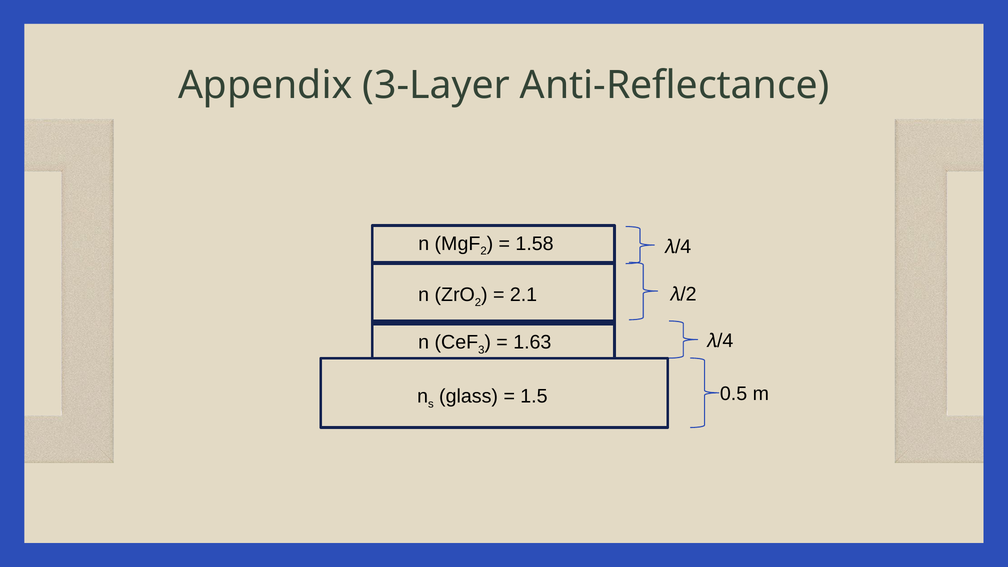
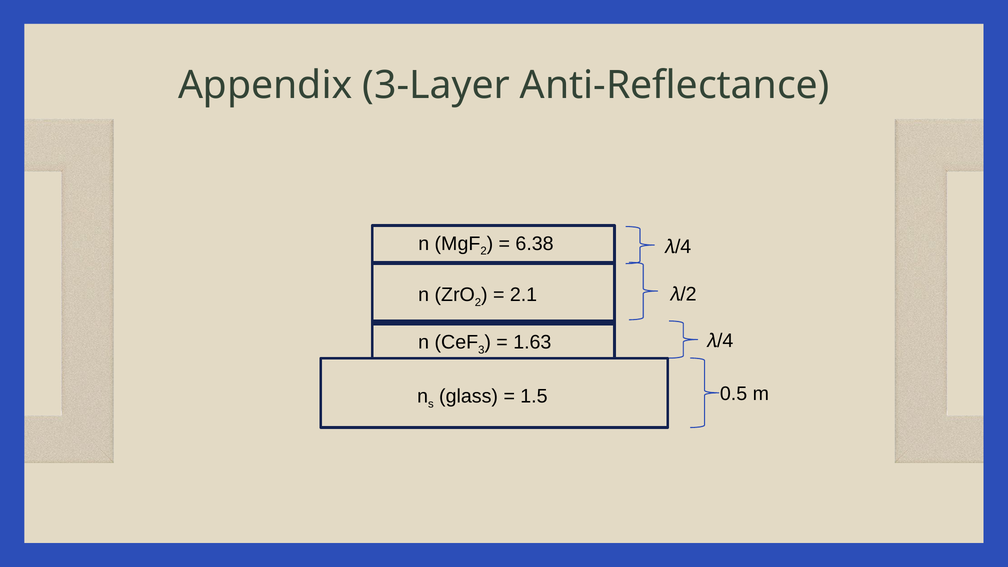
1.58: 1.58 -> 6.38
